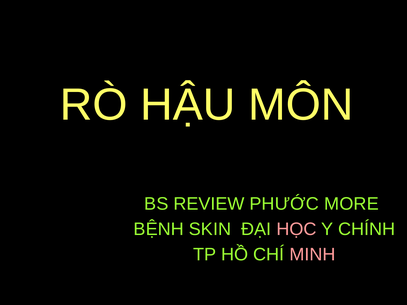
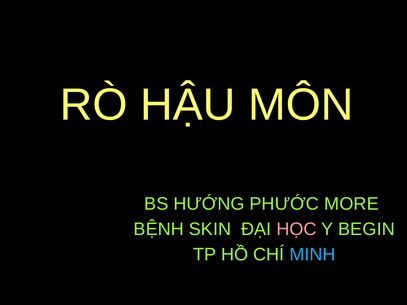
REVIEW: REVIEW -> HƯỚNG
CHÍNH: CHÍNH -> BEGIN
MINH colour: pink -> light blue
